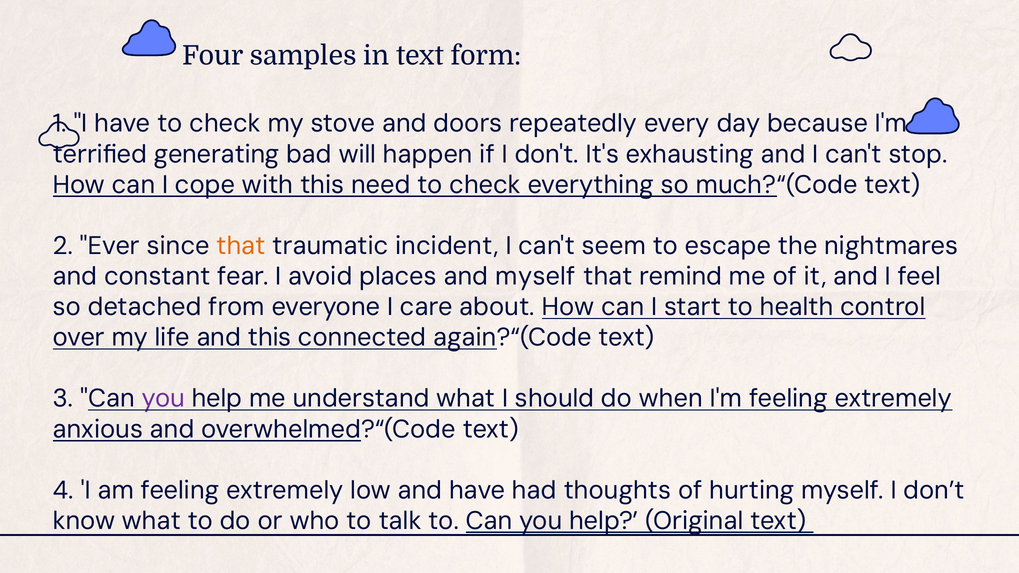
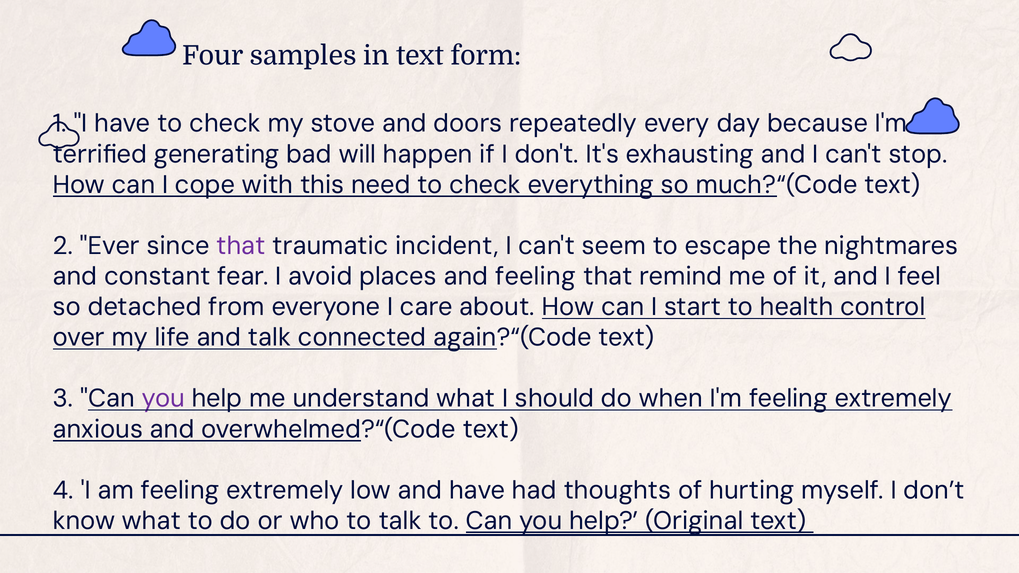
that at (241, 246) colour: orange -> purple
and myself: myself -> feeling
and this: this -> talk
